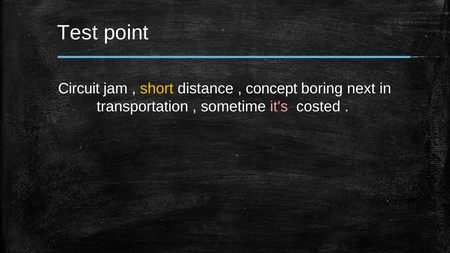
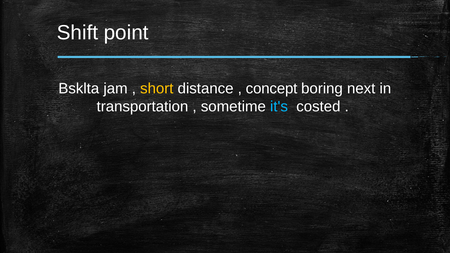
Test: Test -> Shift
Circuit: Circuit -> Bsklta
it's colour: pink -> light blue
